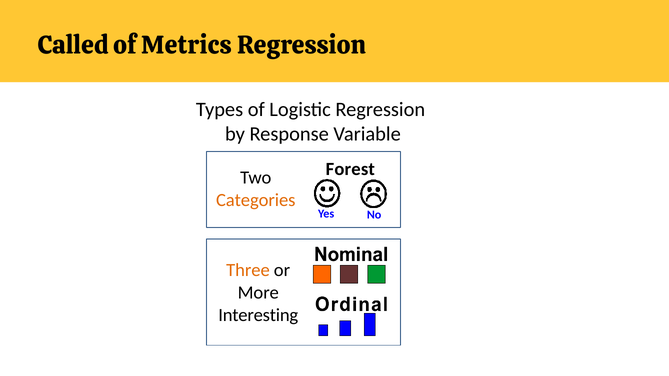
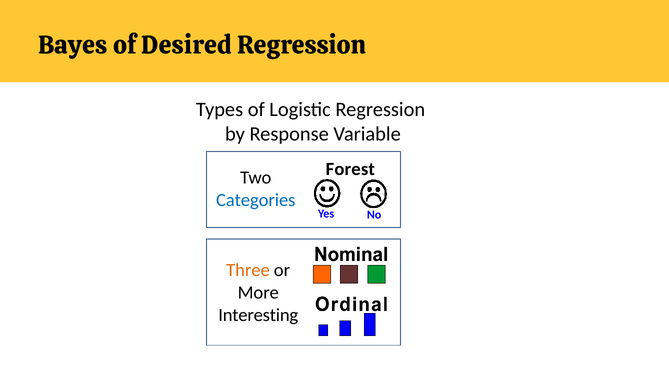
Called: Called -> Bayes
Metrics: Metrics -> Desired
Categories colour: orange -> blue
